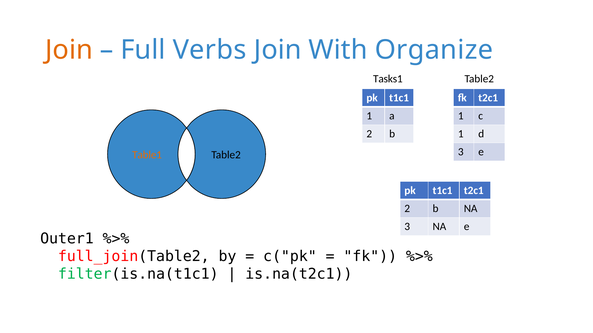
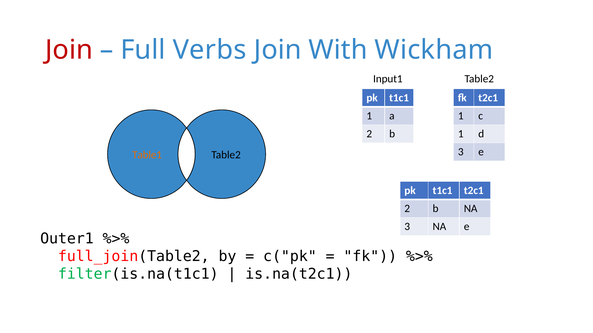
Join at (69, 50) colour: orange -> red
Organize: Organize -> Wickham
Tasks1: Tasks1 -> Input1
